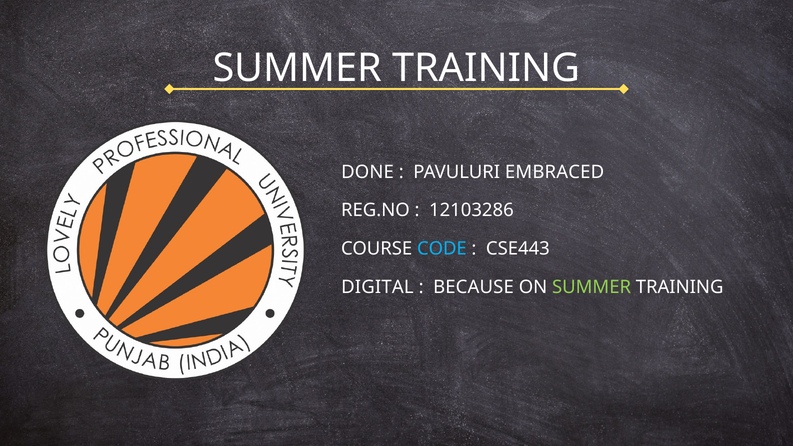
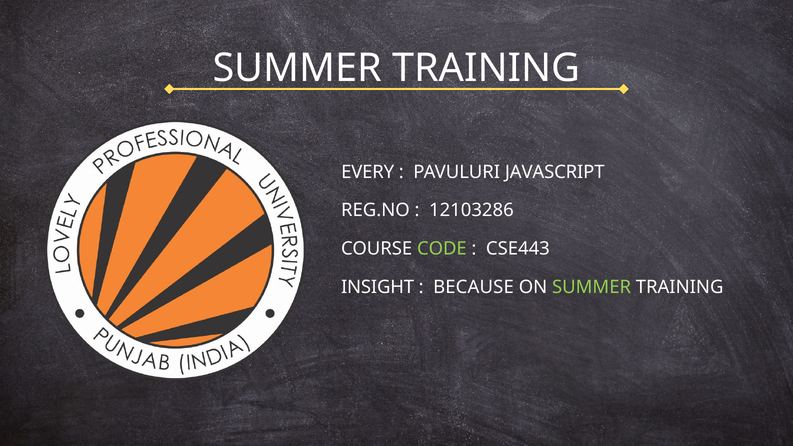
DONE: DONE -> EVERY
EMBRACED: EMBRACED -> JAVASCRIPT
CODE colour: light blue -> light green
DIGITAL: DIGITAL -> INSIGHT
